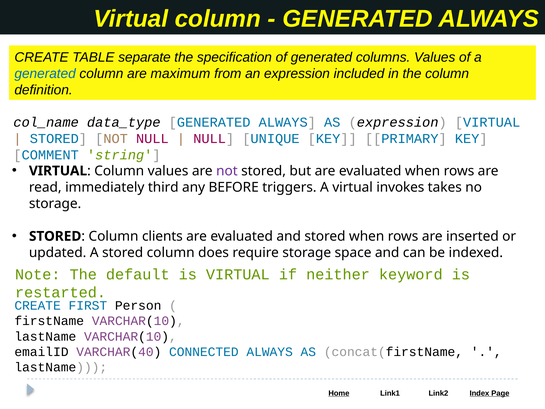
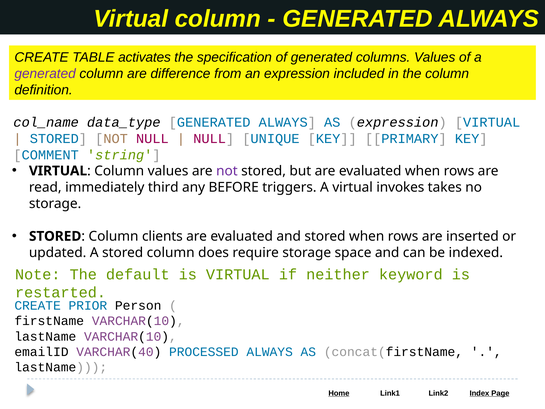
separate: separate -> activates
generated at (45, 74) colour: blue -> purple
maximum: maximum -> difference
FIRST: FIRST -> PRIOR
CONNECTED: CONNECTED -> PROCESSED
